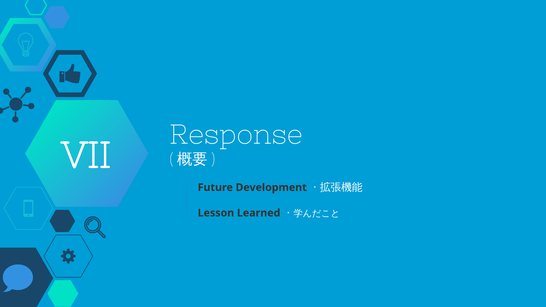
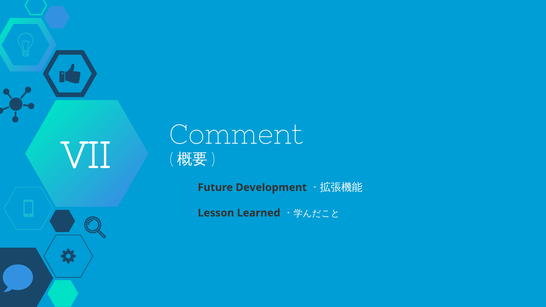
Response: Response -> Comment
